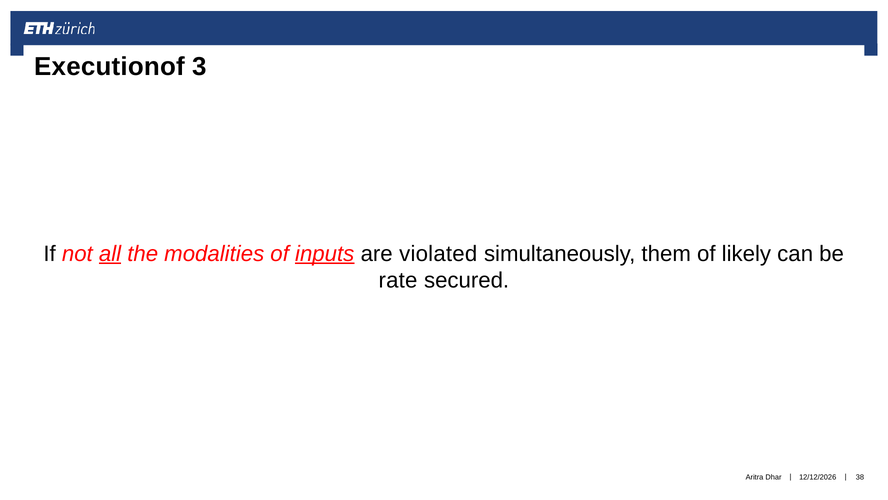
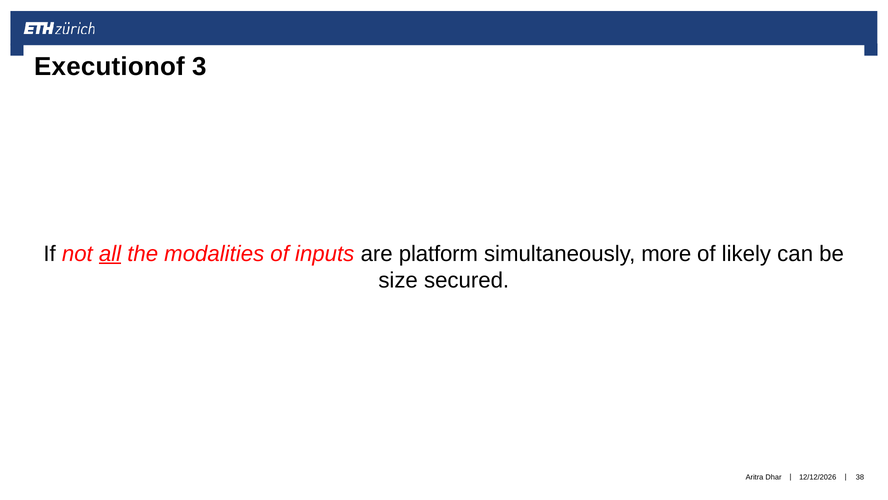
inputs underline: present -> none
violated: violated -> platform
them: them -> more
rate: rate -> size
